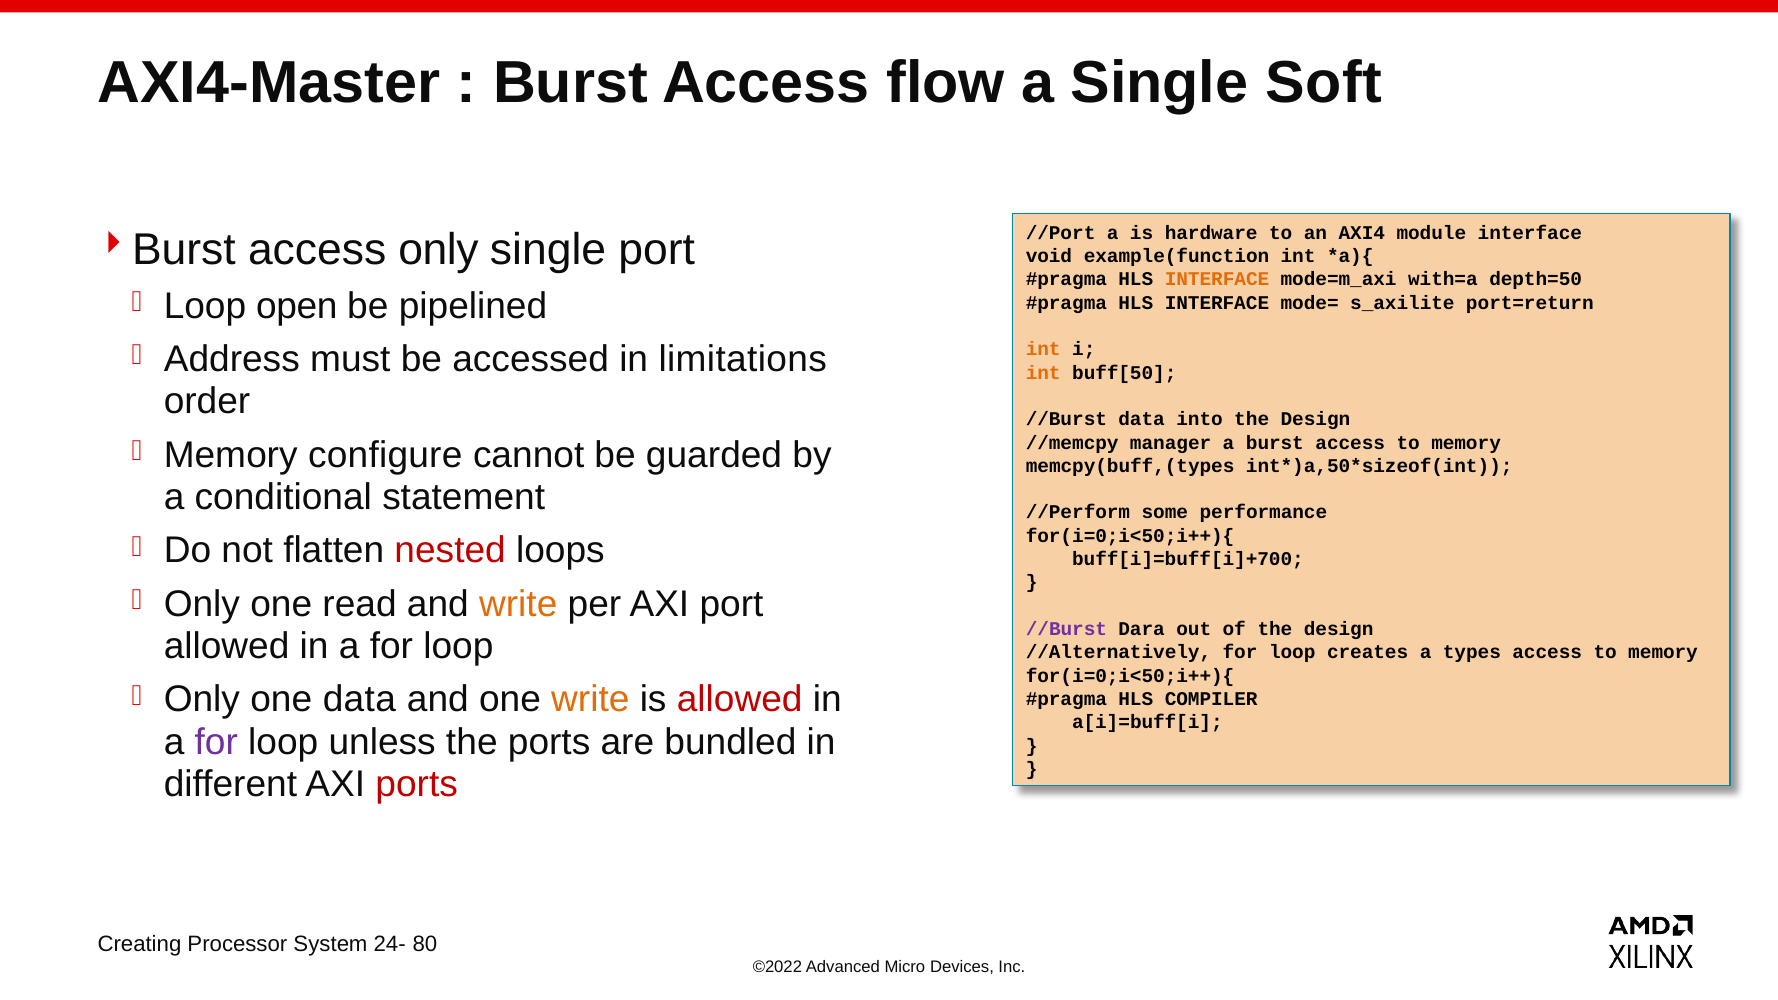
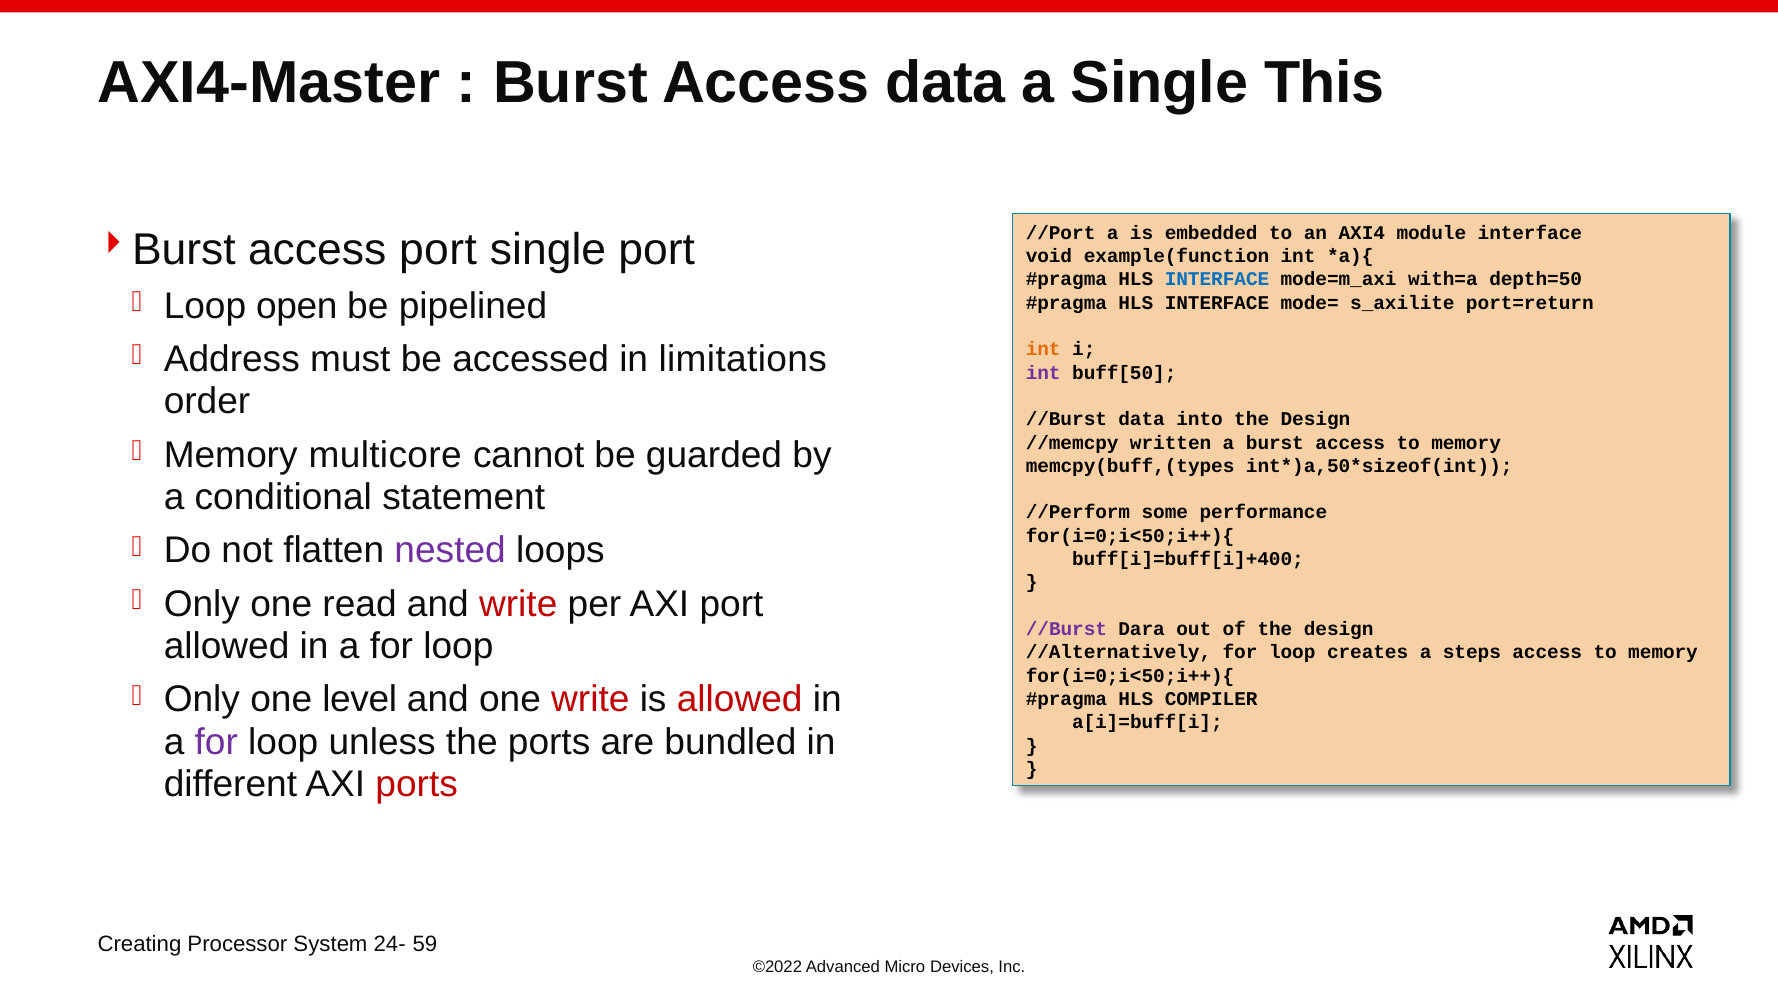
Access flow: flow -> data
Soft: Soft -> This
hardware: hardware -> embedded
access only: only -> port
INTERFACE at (1217, 280) colour: orange -> blue
int at (1043, 373) colour: orange -> purple
manager: manager -> written
configure: configure -> multicore
nested colour: red -> purple
buff[i]=buff[i]+700: buff[i]=buff[i]+700 -> buff[i]=buff[i]+400
write at (518, 604) colour: orange -> red
types: types -> steps
one data: data -> level
write at (590, 700) colour: orange -> red
80: 80 -> 59
